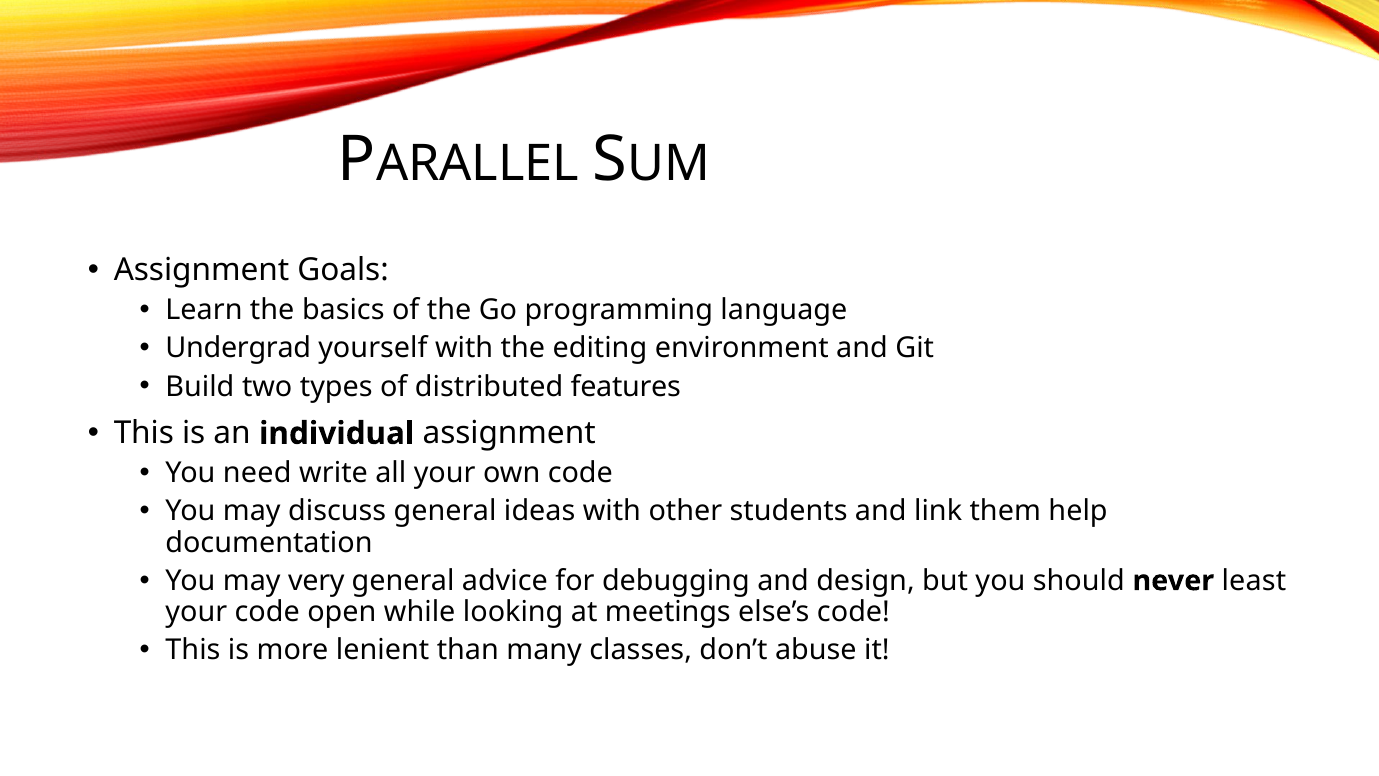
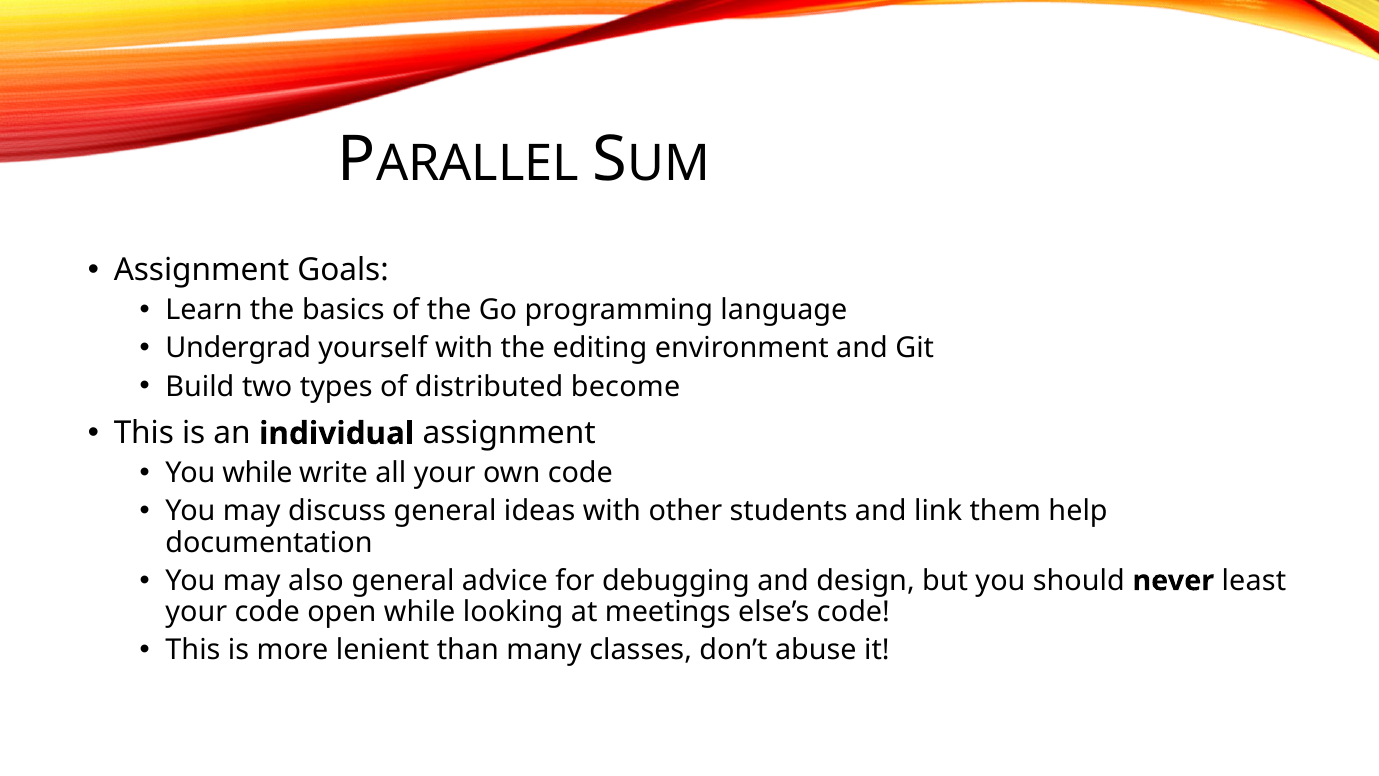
features: features -> become
You need: need -> while
very: very -> also
